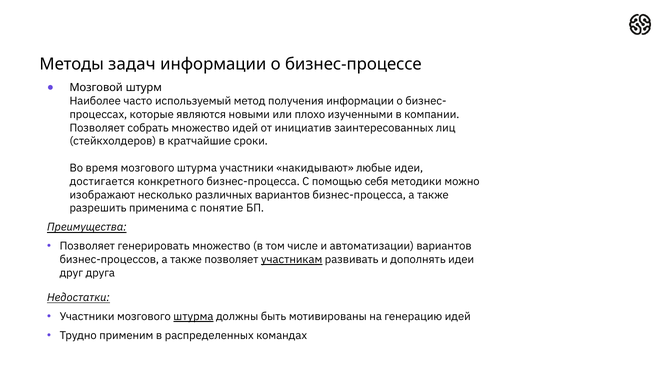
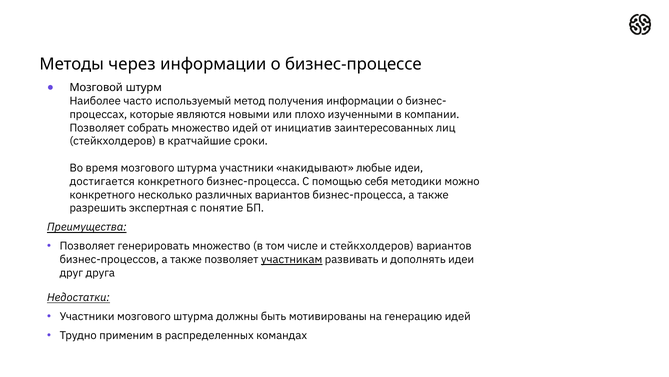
задач: задач -> через
изображают at (102, 195): изображают -> конкретного
применима: применима -> экспертная
и автоматизации: автоматизации -> стейкхолдеров
штурма at (193, 316) underline: present -> none
